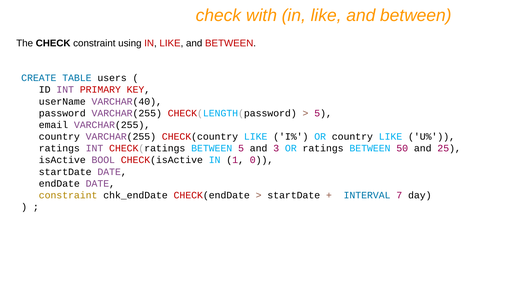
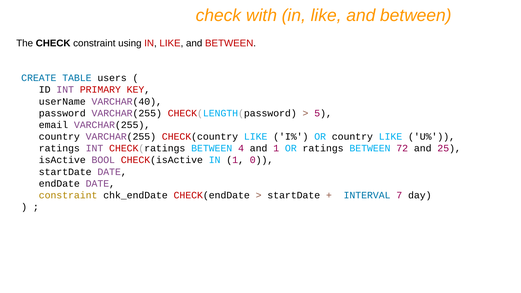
BETWEEN 5: 5 -> 4
and 3: 3 -> 1
50: 50 -> 72
